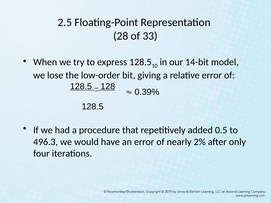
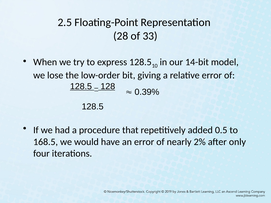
496.3: 496.3 -> 168.5
